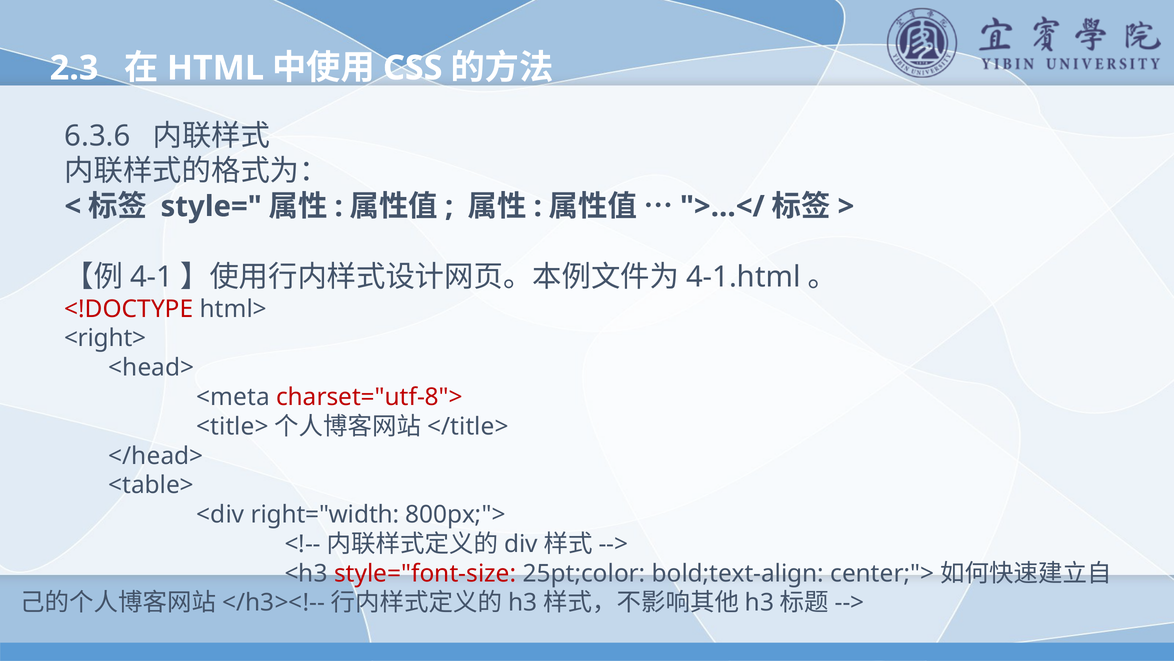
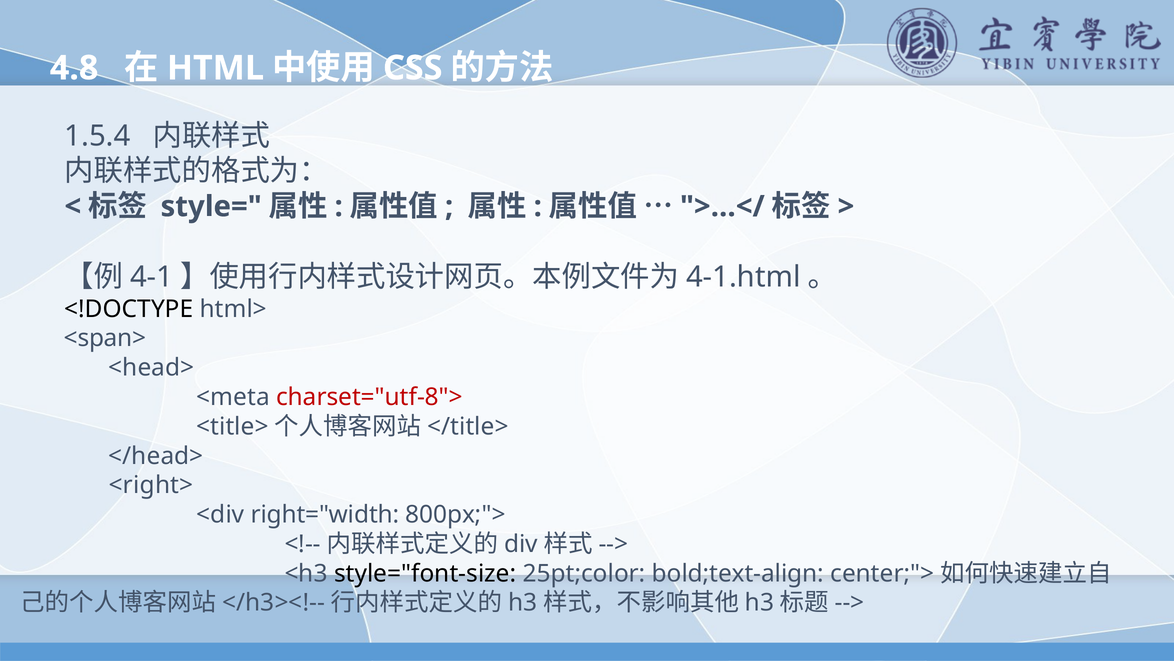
2.3: 2.3 -> 4.8
6.3.6: 6.3.6 -> 1.5.4
<!DOCTYPE colour: red -> black
<right>: <right> -> <span>
<table>: <table> -> <right>
style="font-size colour: red -> black
